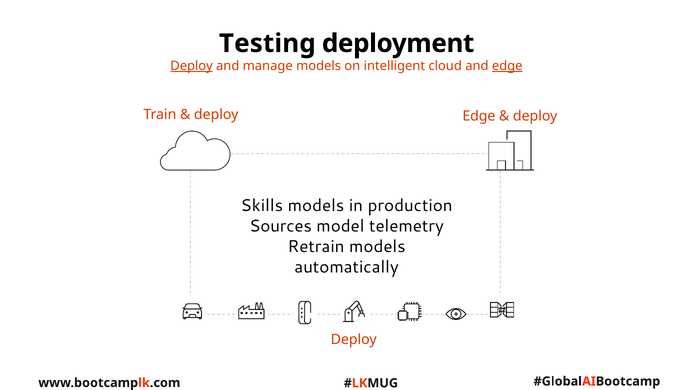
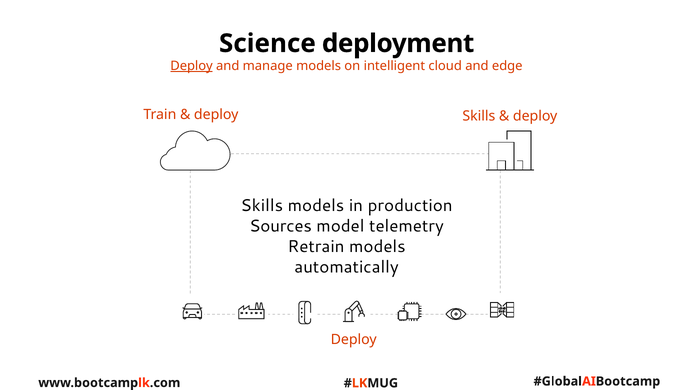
Testing: Testing -> Science
edge at (507, 66) underline: present -> none
Edge at (479, 116): Edge -> Skills
